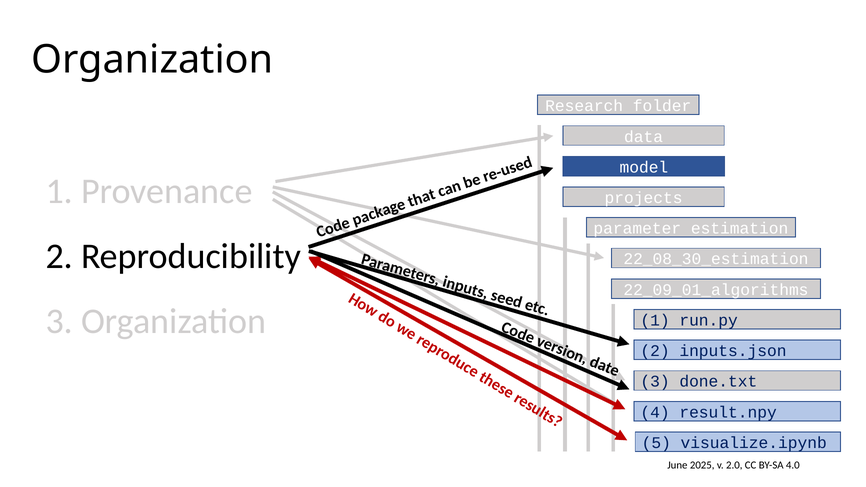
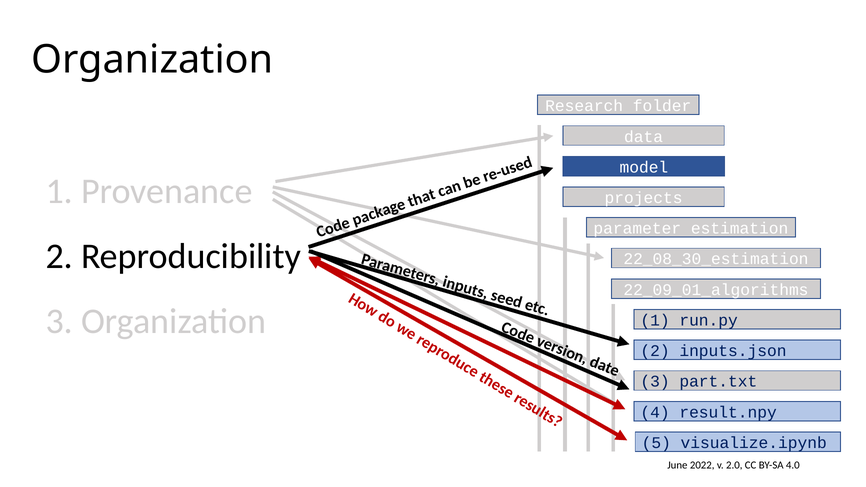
done.txt: done.txt -> part.txt
2025: 2025 -> 2022
